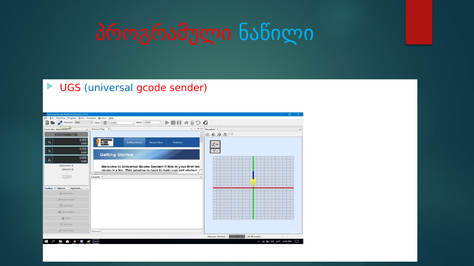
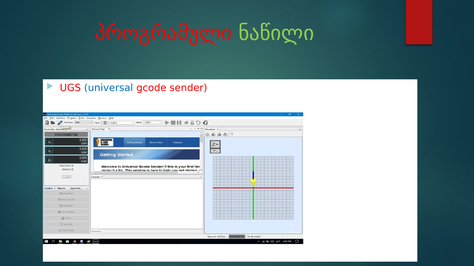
ნაწილი colour: light blue -> light green
